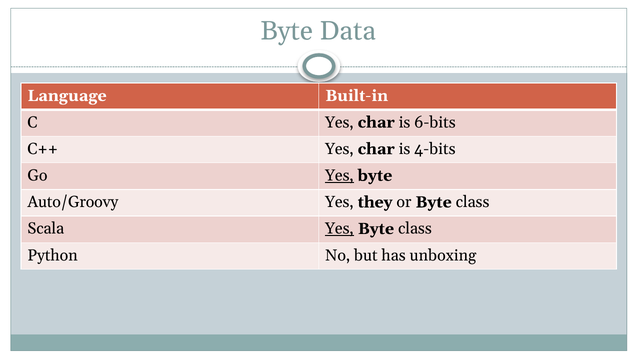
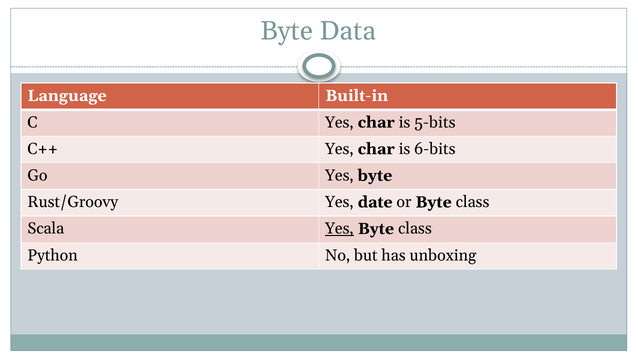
6-bits: 6-bits -> 5-bits
4-bits: 4-bits -> 6-bits
Yes at (339, 175) underline: present -> none
Auto/Groovy: Auto/Groovy -> Rust/Groovy
they: they -> date
